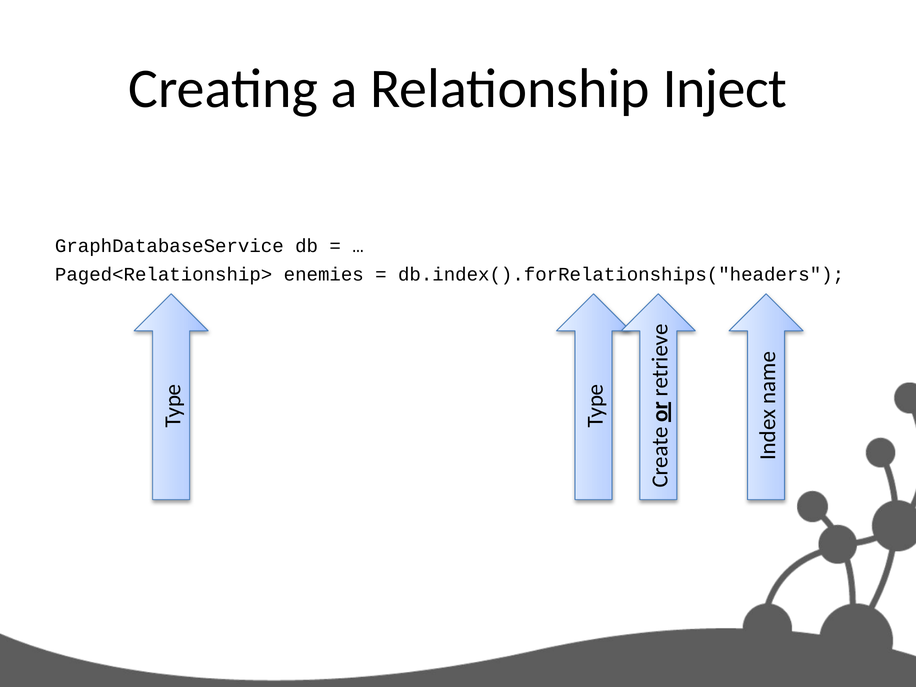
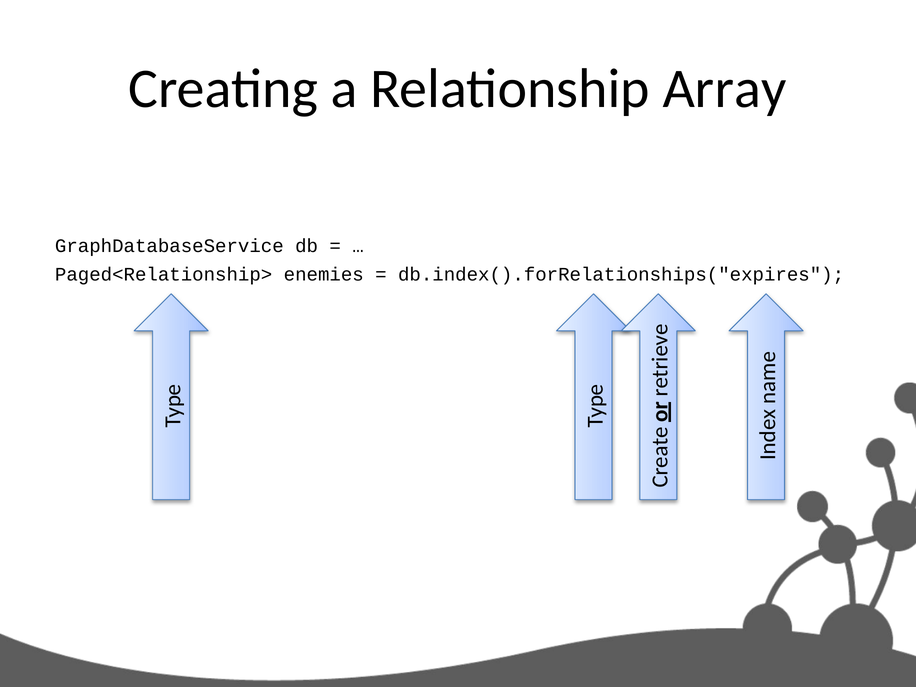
Inject: Inject -> Array
db.index().forRelationships("headers: db.index().forRelationships("headers -> db.index().forRelationships("expires
